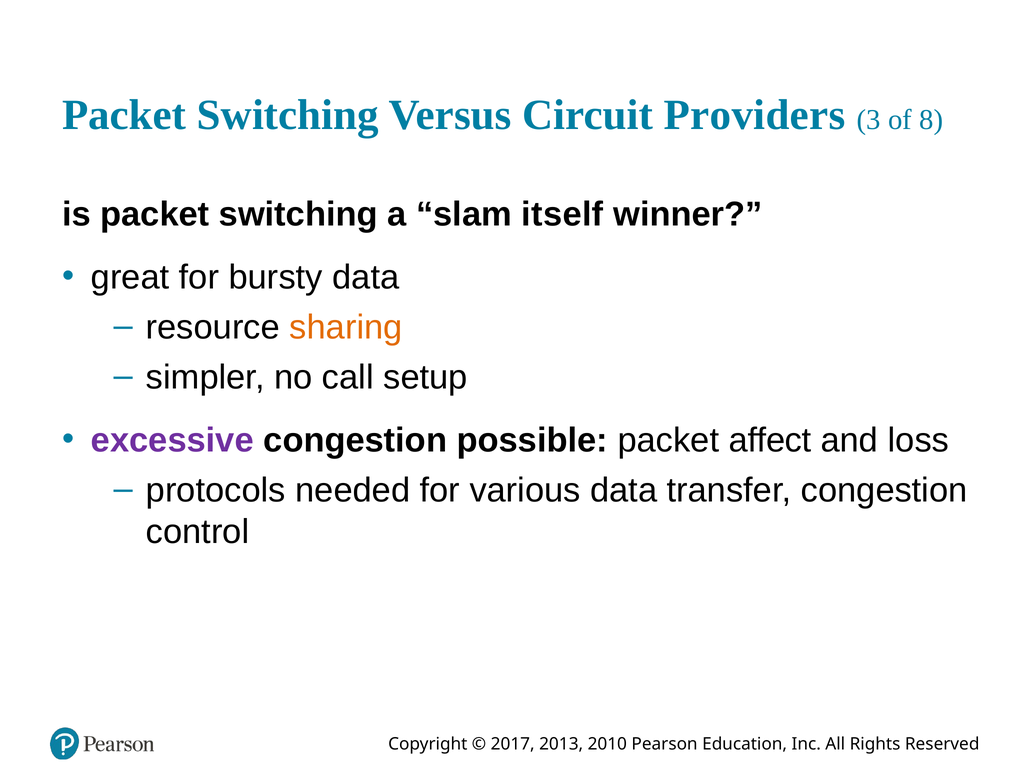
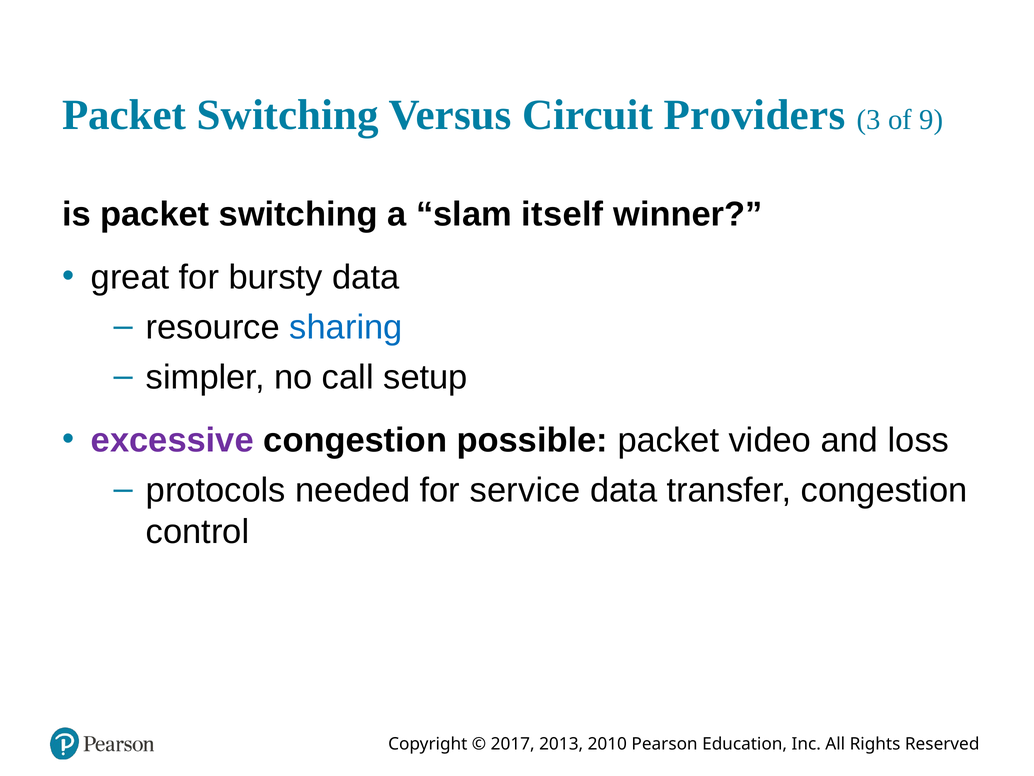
8: 8 -> 9
sharing colour: orange -> blue
affect: affect -> video
various: various -> service
